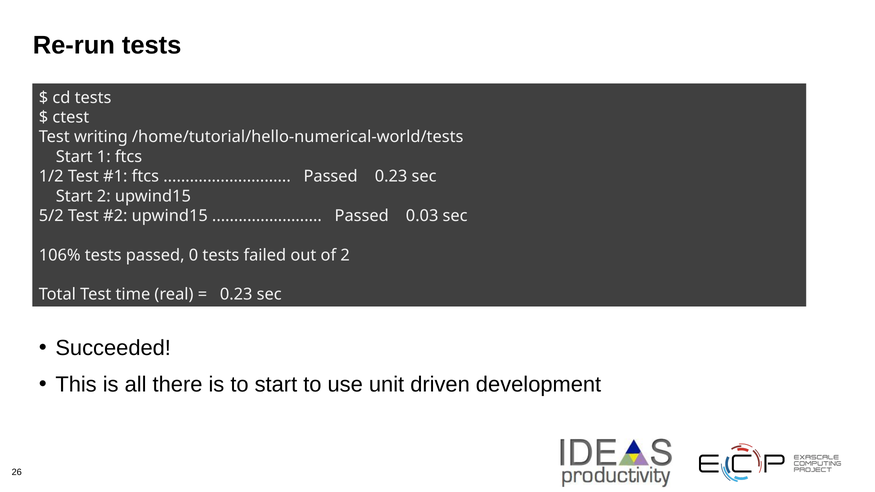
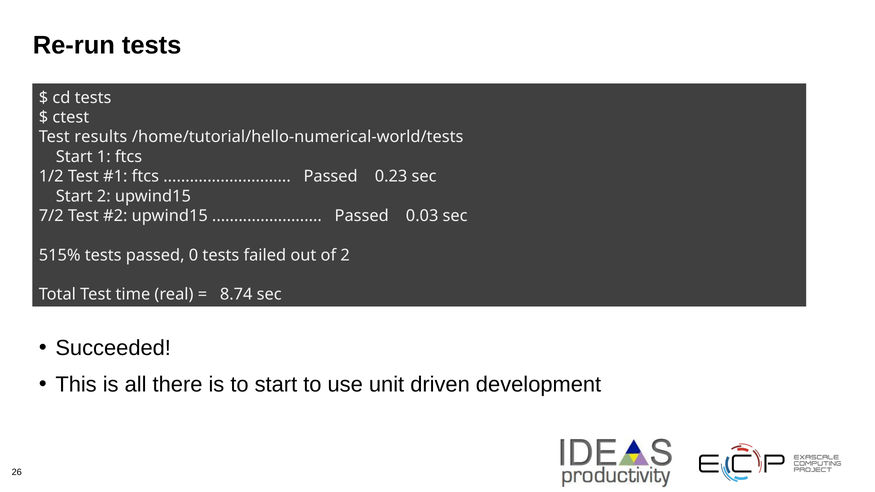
writing: writing -> results
5/2: 5/2 -> 7/2
106%: 106% -> 515%
0.23 at (236, 295): 0.23 -> 8.74
